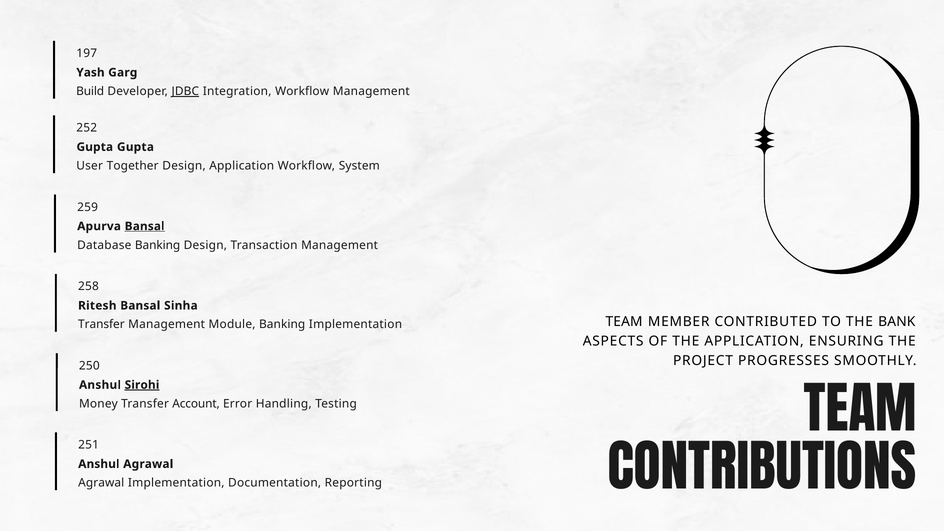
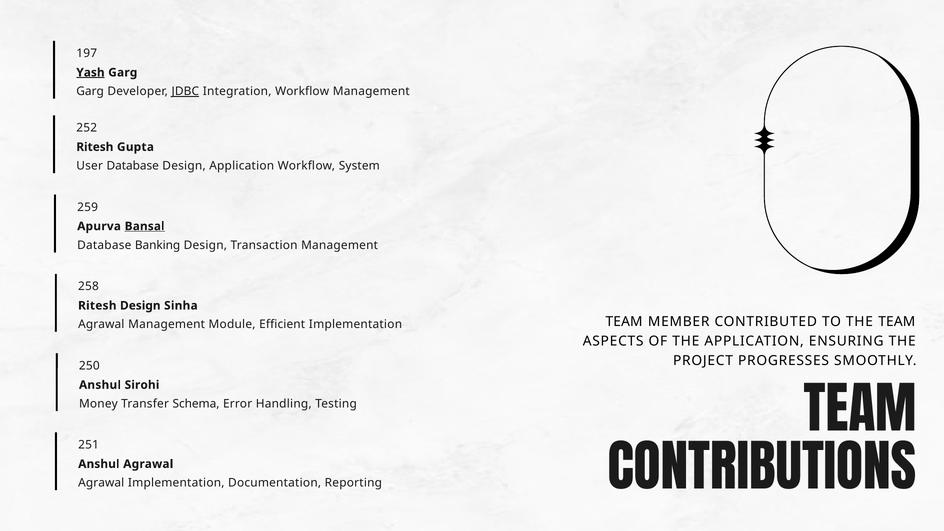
Yash underline: none -> present
Build at (90, 91): Build -> Garg
Gupta at (95, 147): Gupta -> Ritesh
User Together: Together -> Database
Ritesh Bansal: Bansal -> Design
THE BANK: BANK -> TEAM
Transfer at (101, 324): Transfer -> Agrawal
Module Banking: Banking -> Efficient
Sirohi underline: present -> none
Account: Account -> Schema
